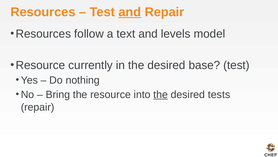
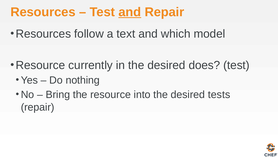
levels: levels -> which
base: base -> does
the at (161, 94) underline: present -> none
